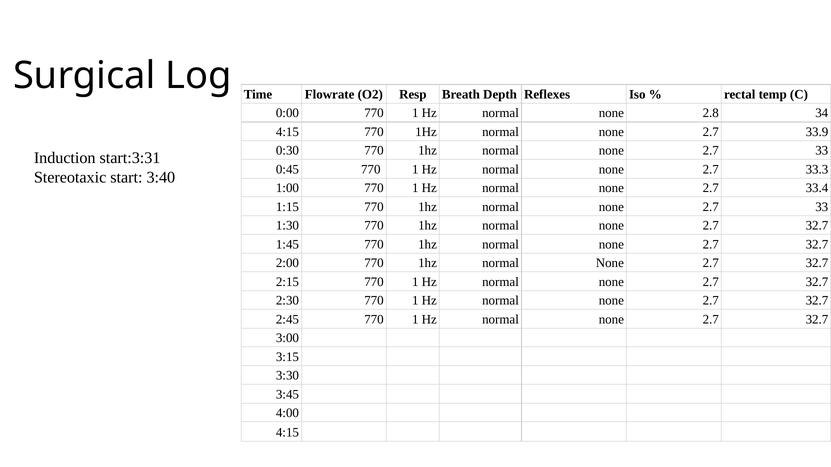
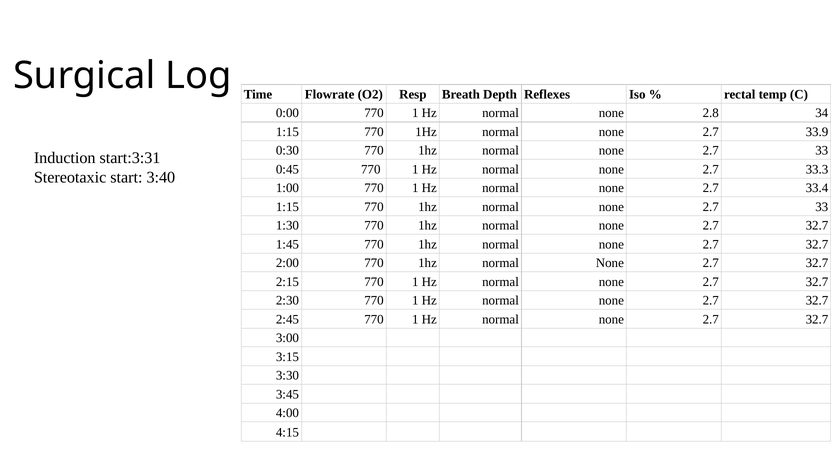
4:15 at (287, 132): 4:15 -> 1:15
